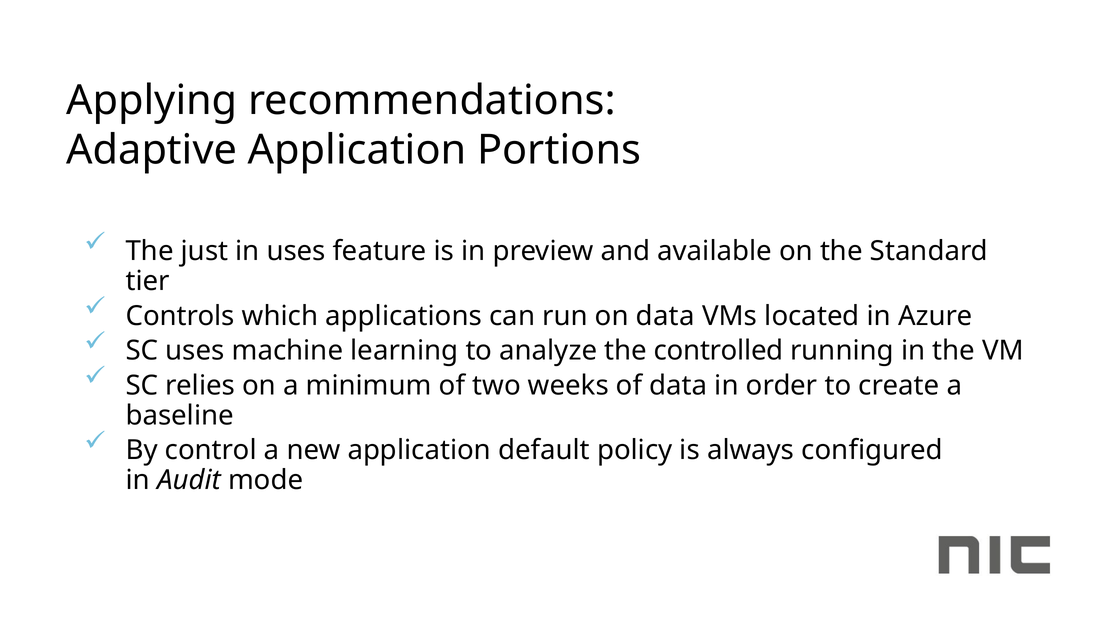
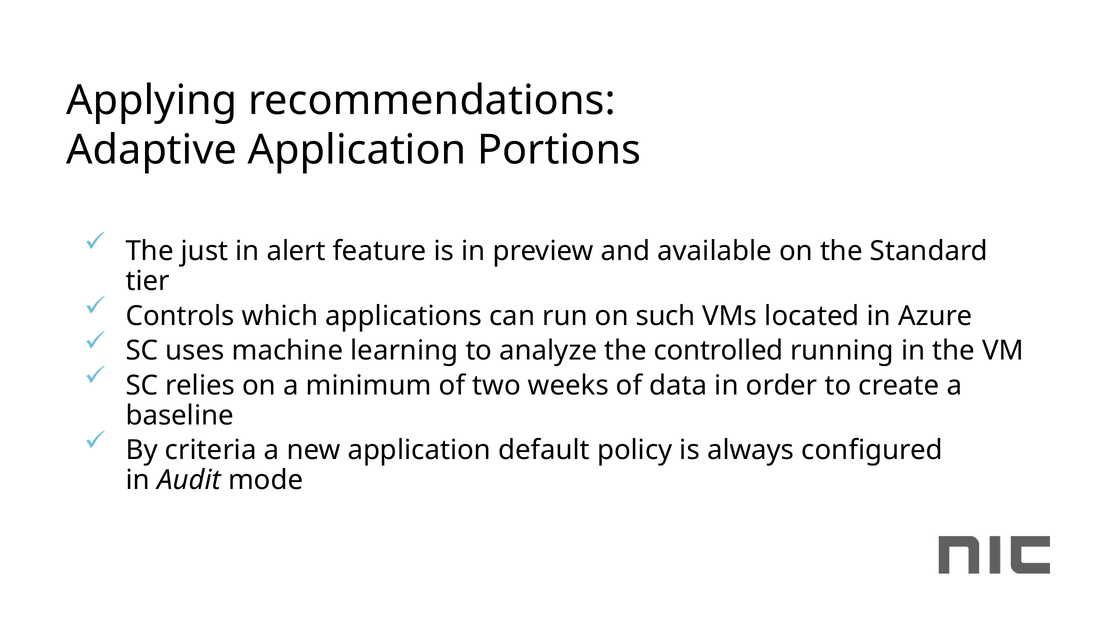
in uses: uses -> alert
on data: data -> such
control: control -> criteria
